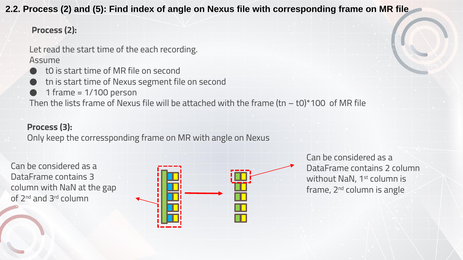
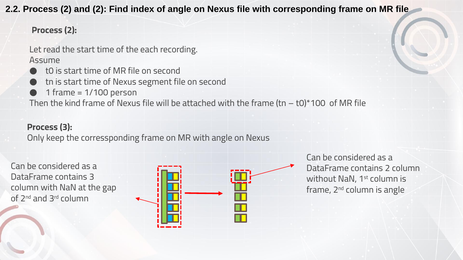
and 5: 5 -> 2
lists: lists -> kind
